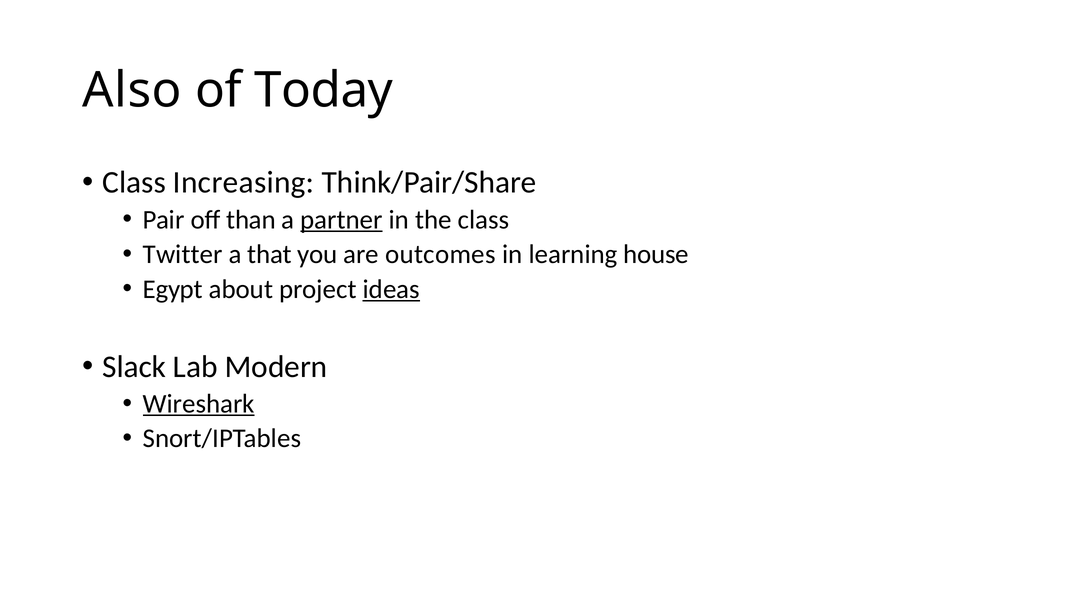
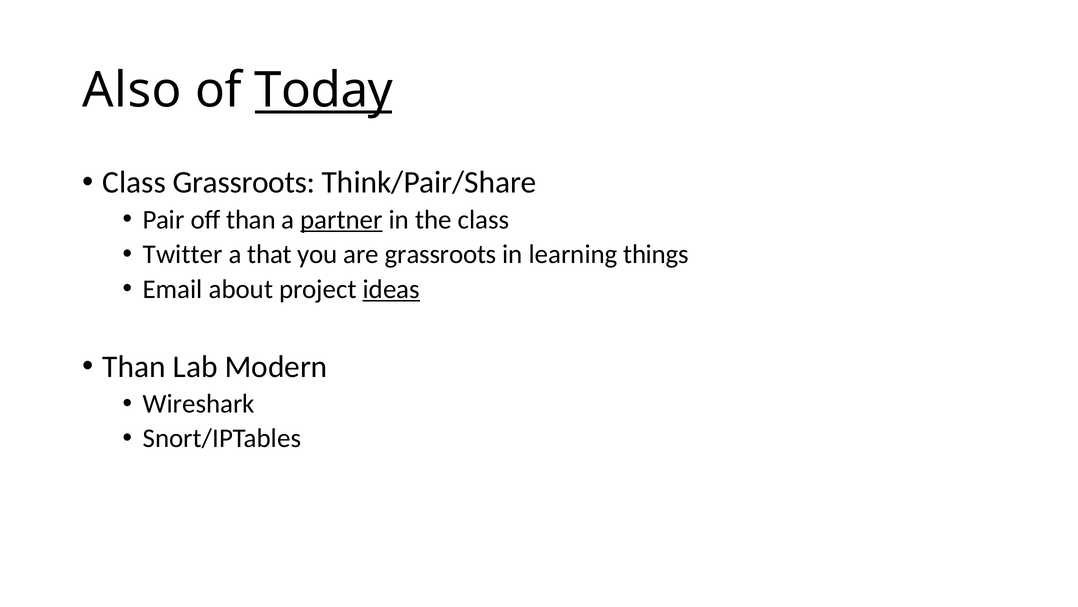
Today underline: none -> present
Class Increasing: Increasing -> Grassroots
are outcomes: outcomes -> grassroots
house: house -> things
Egypt: Egypt -> Email
Slack at (134, 366): Slack -> Than
Wireshark underline: present -> none
